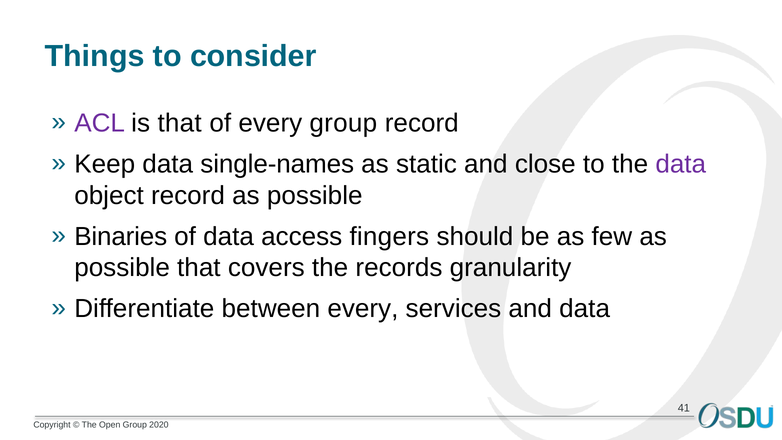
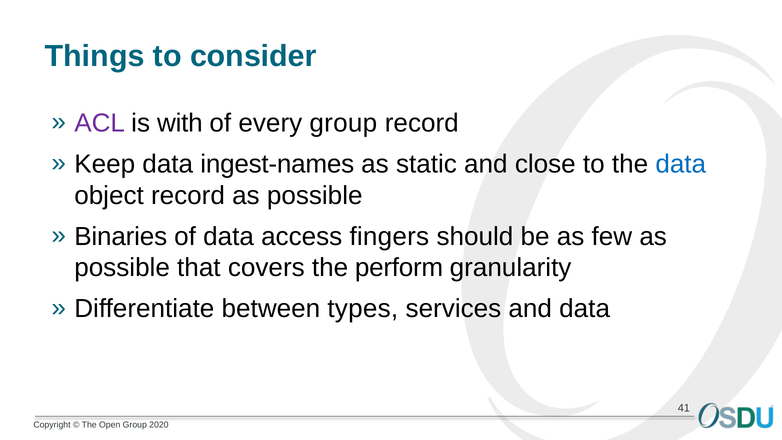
is that: that -> with
single-names: single-names -> ingest-names
data at (681, 164) colour: purple -> blue
records: records -> perform
between every: every -> types
